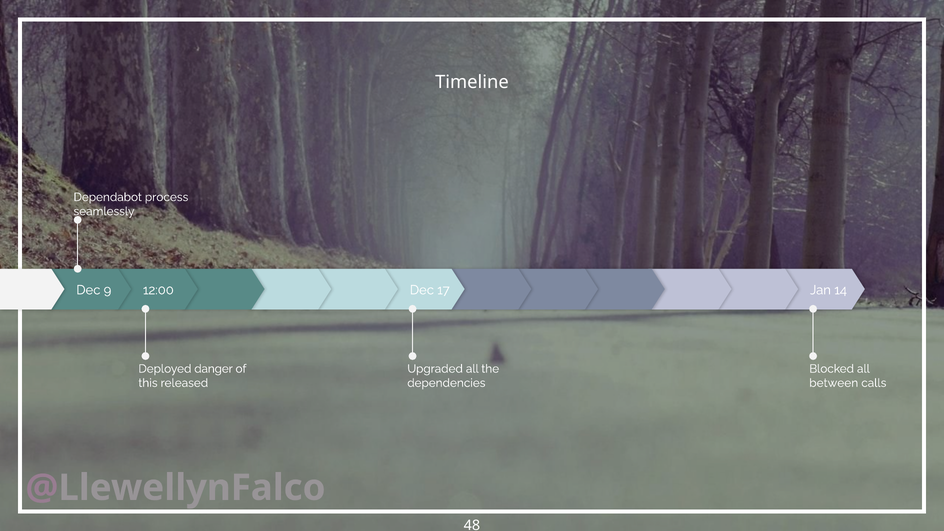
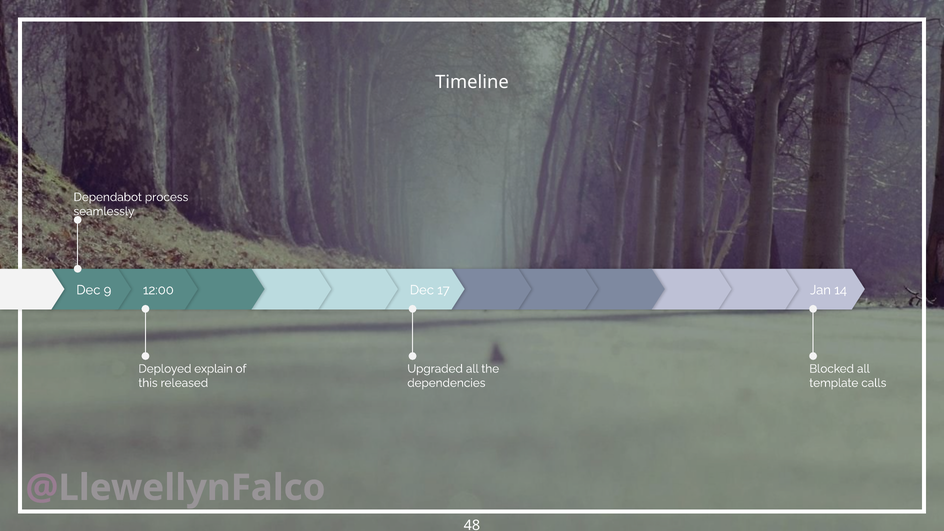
danger: danger -> explain
between: between -> template
